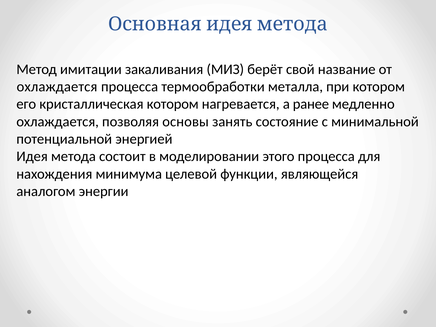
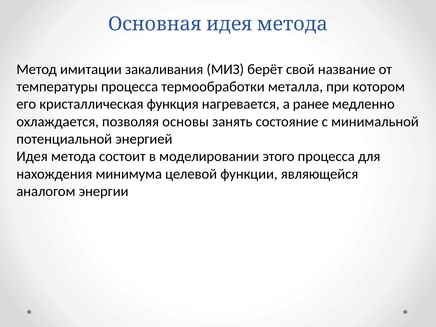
охлаждается at (57, 87): охлаждается -> температуры
кристаллическая котором: котором -> функция
